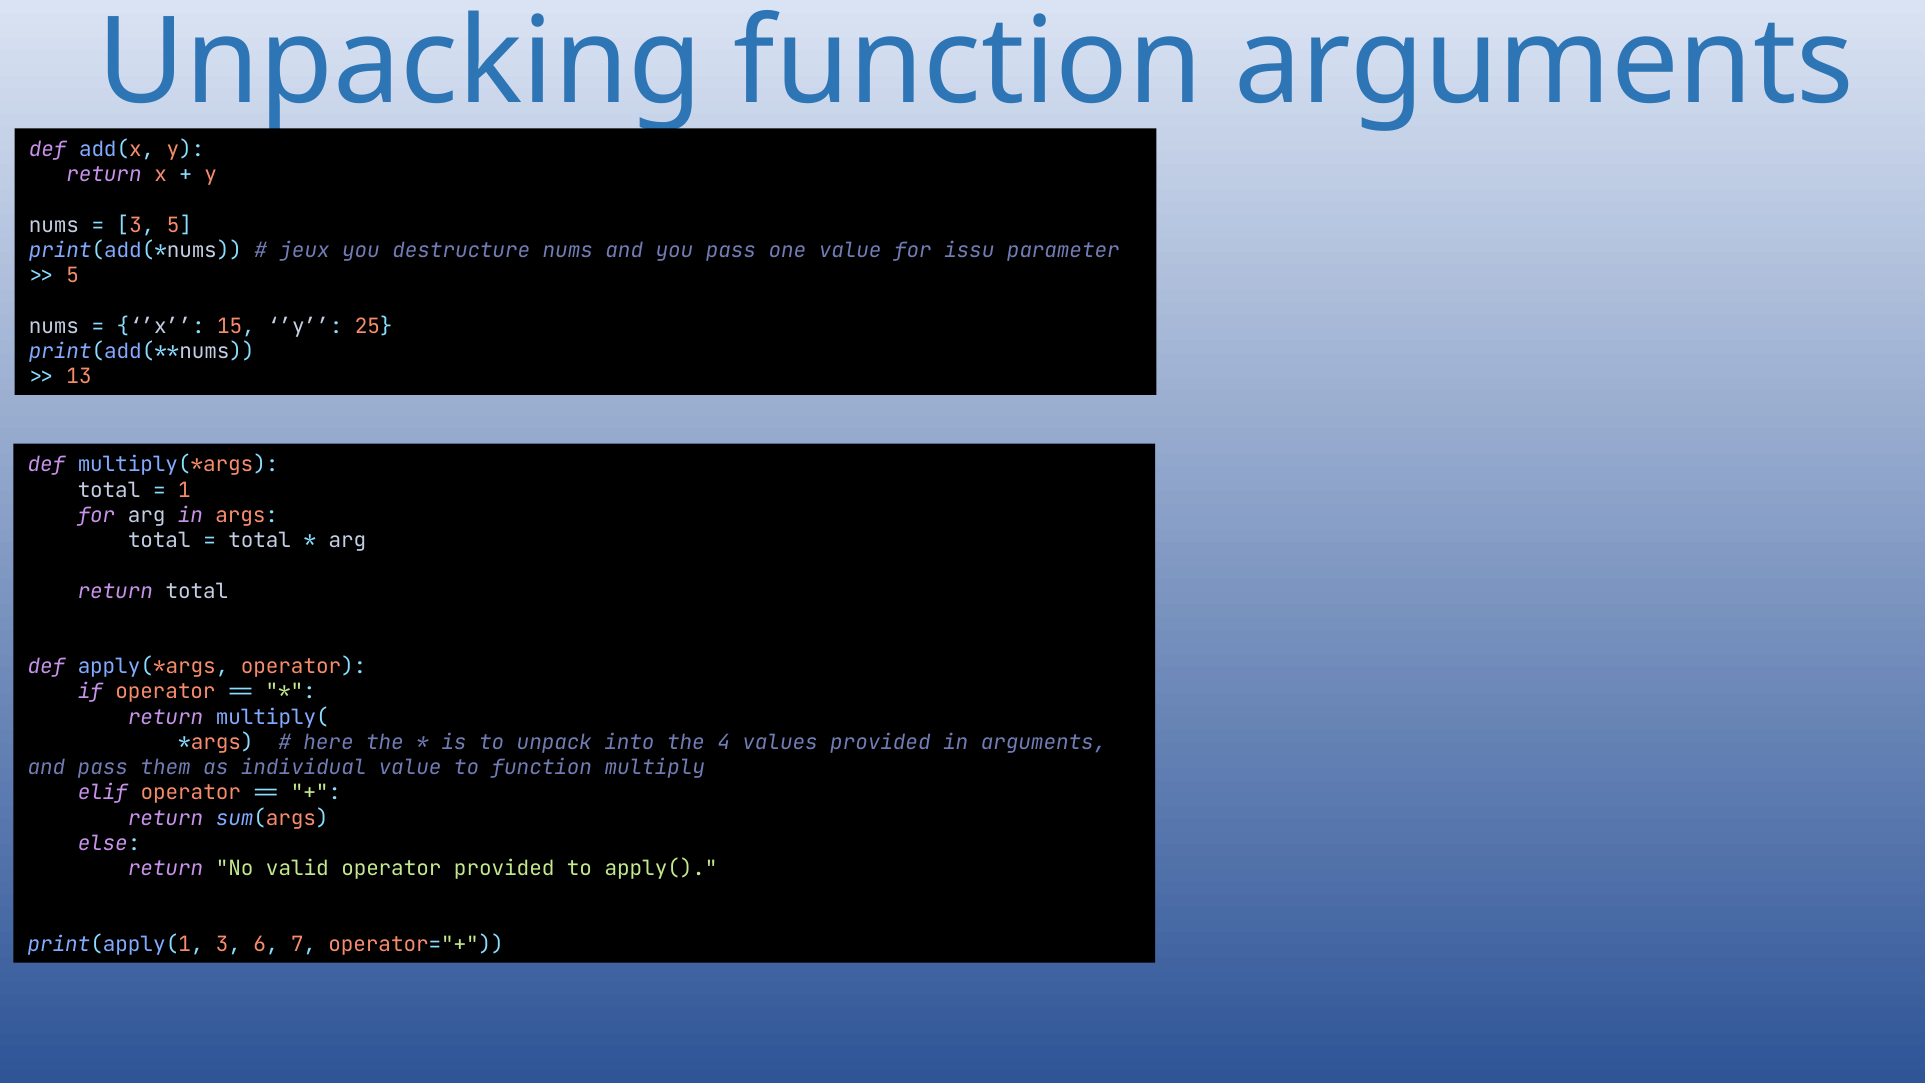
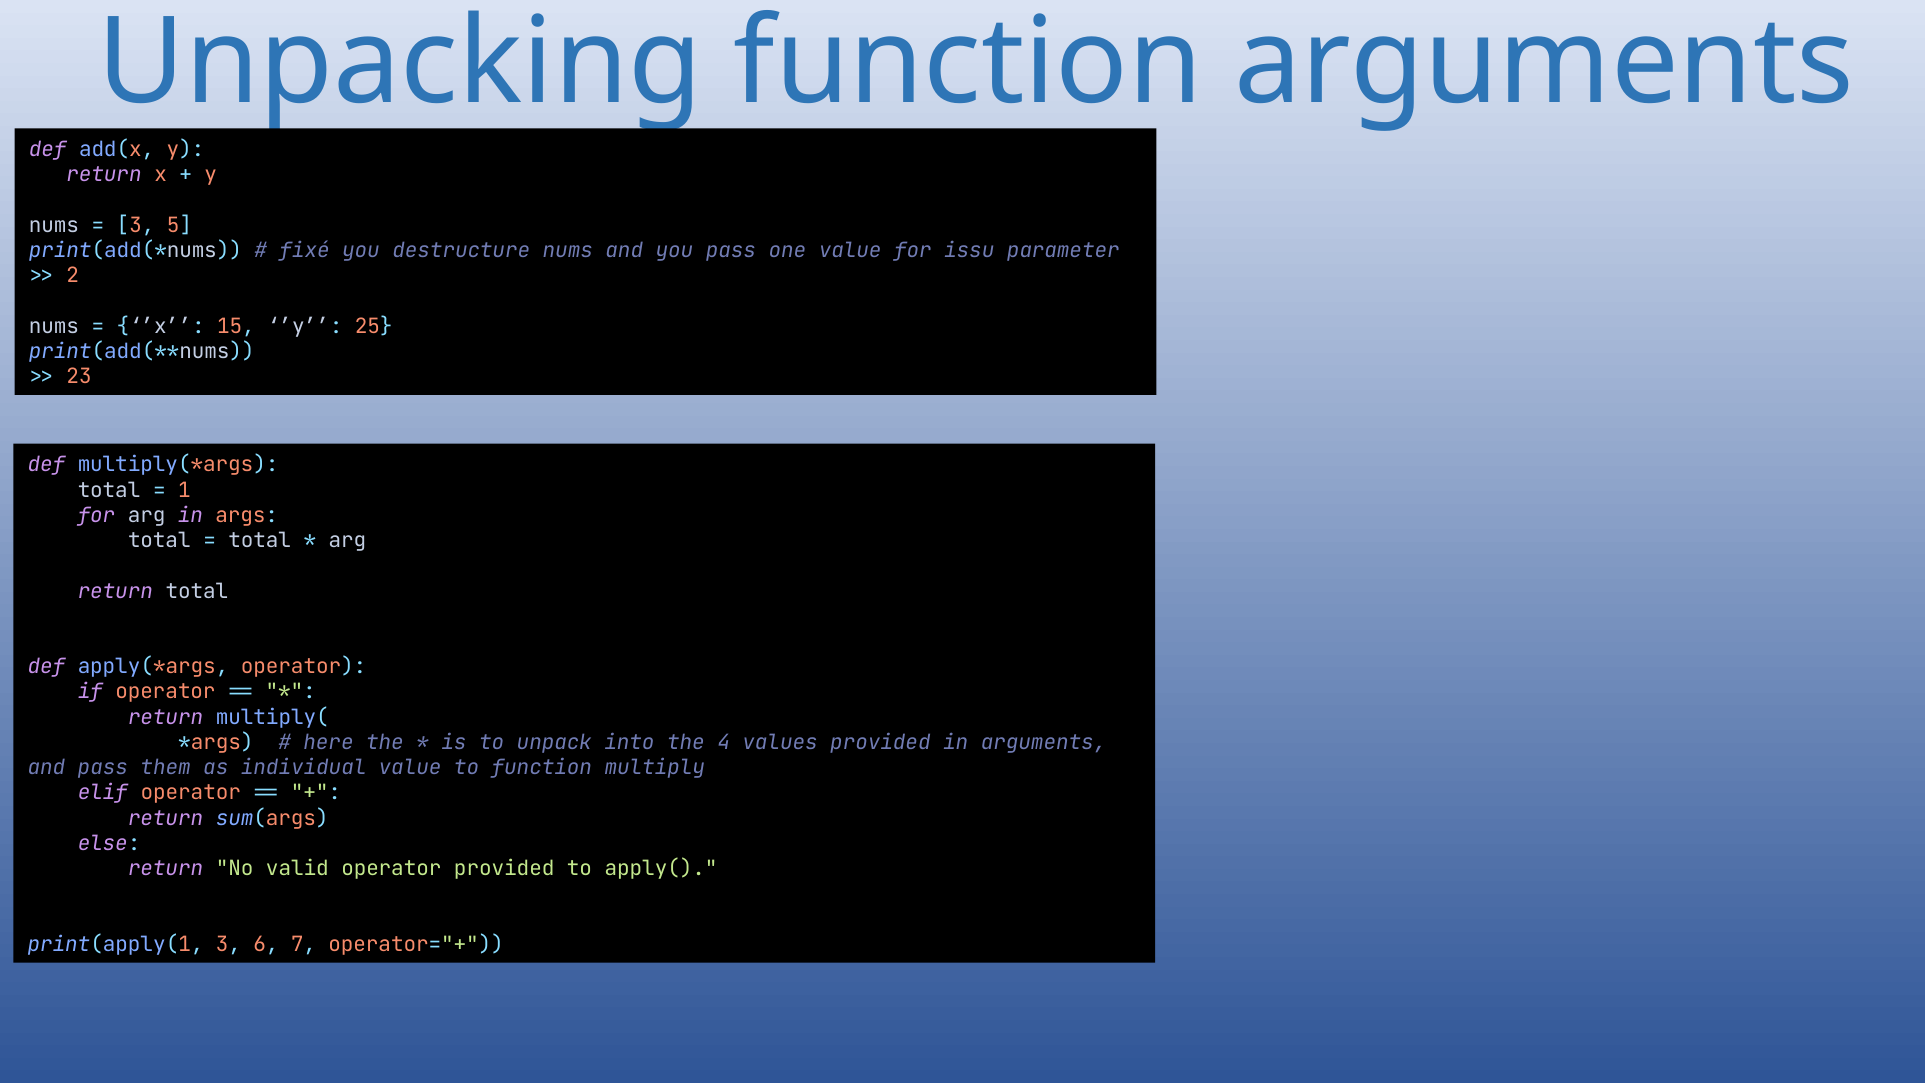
jeux: jeux -> fixé
5 at (73, 276): 5 -> 2
13: 13 -> 23
